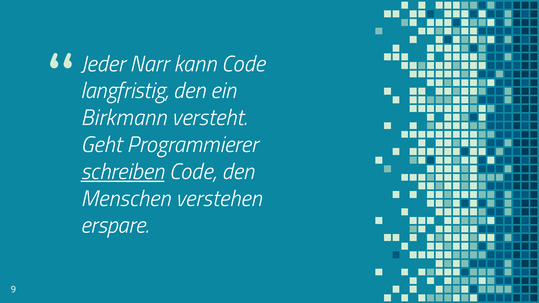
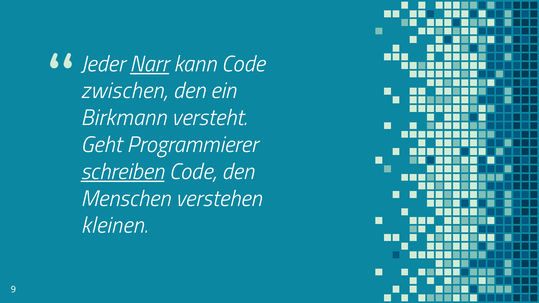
Narr underline: none -> present
langfristig: langfristig -> zwischen
erspare: erspare -> kleinen
